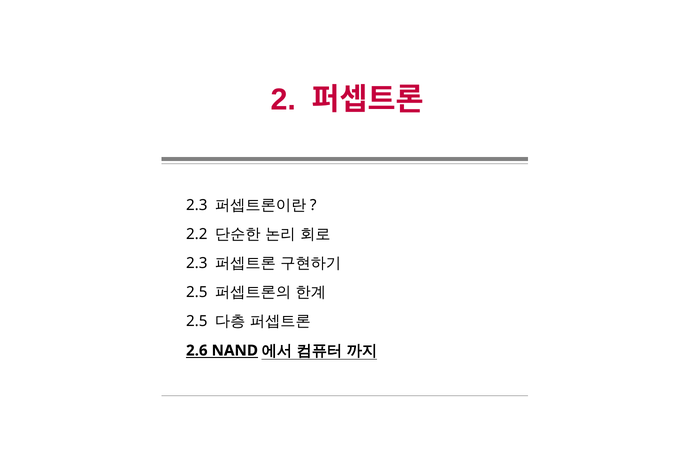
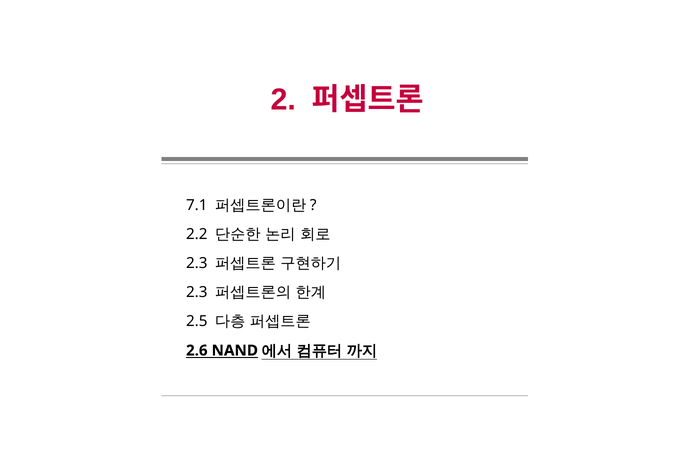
2.3 at (197, 205): 2.3 -> 7.1
2.5 at (197, 293): 2.5 -> 2.3
